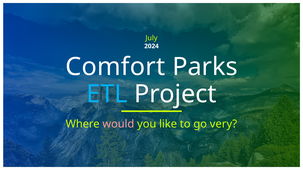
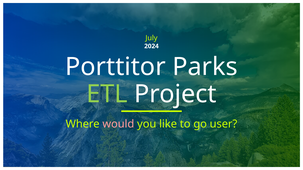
Comfort: Comfort -> Porttitor
ETL colour: light blue -> light green
very: very -> user
